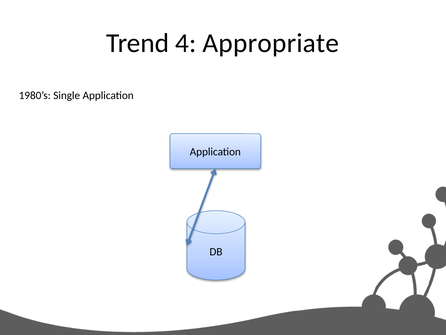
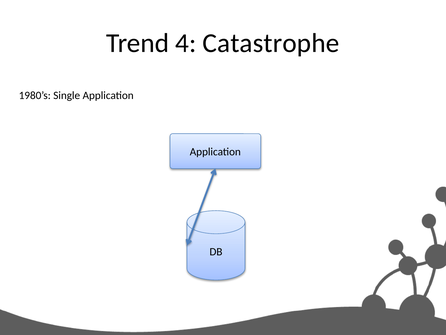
Appropriate: Appropriate -> Catastrophe
